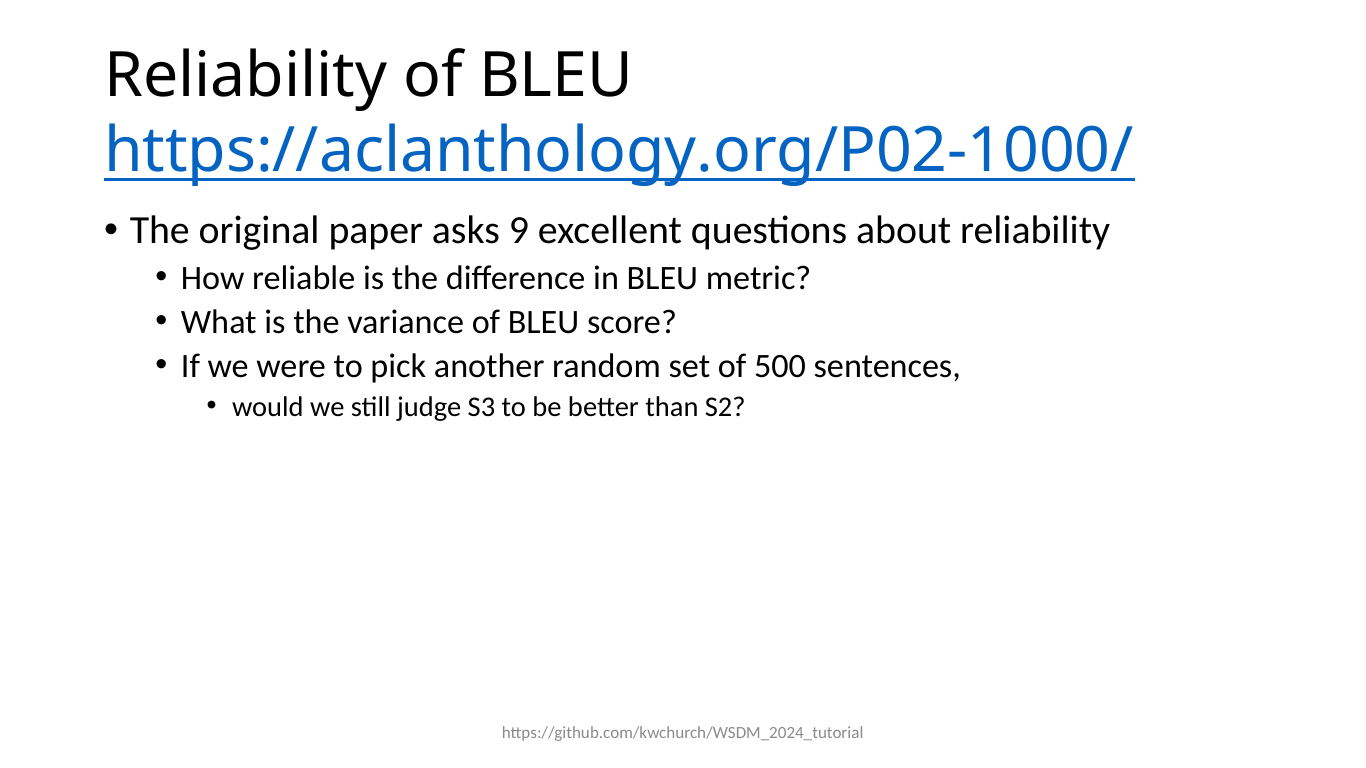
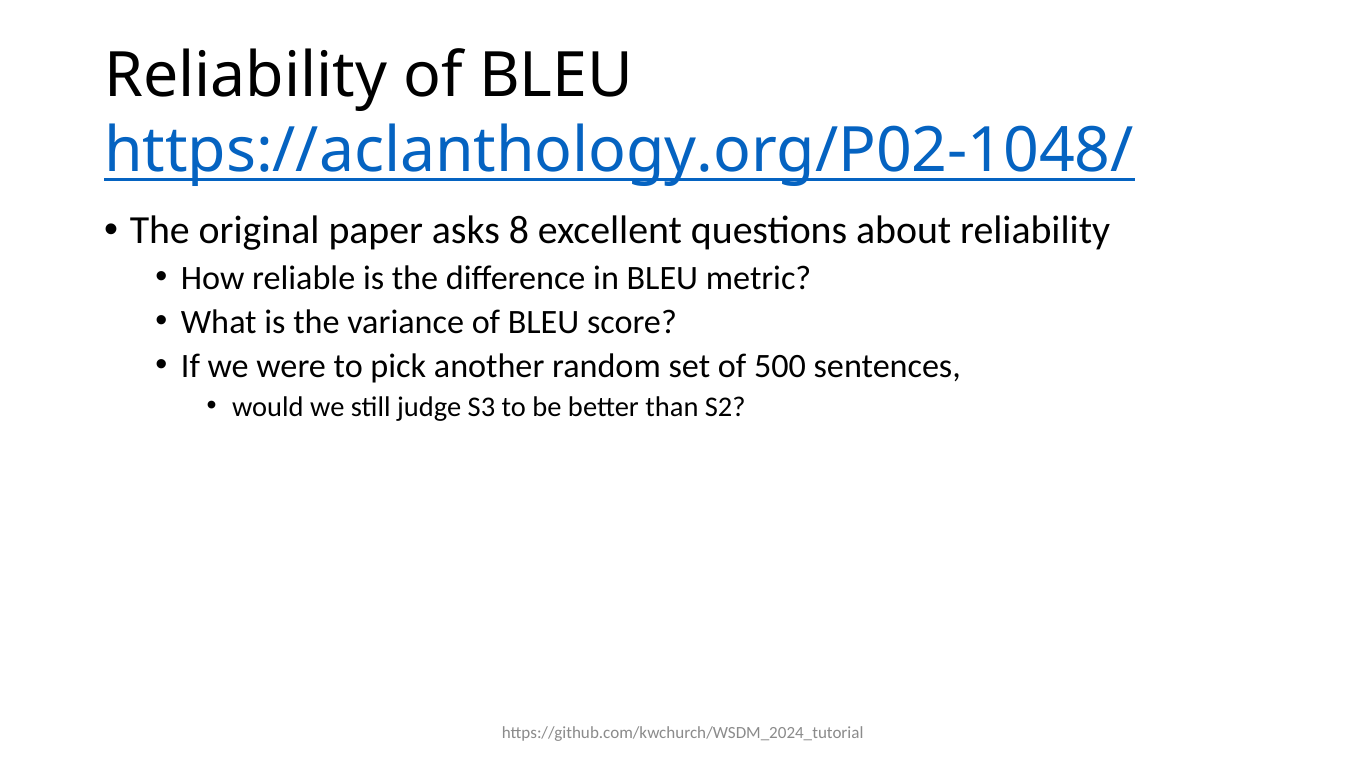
https://aclanthology.org/P02-1000/: https://aclanthology.org/P02-1000/ -> https://aclanthology.org/P02-1048/
9: 9 -> 8
